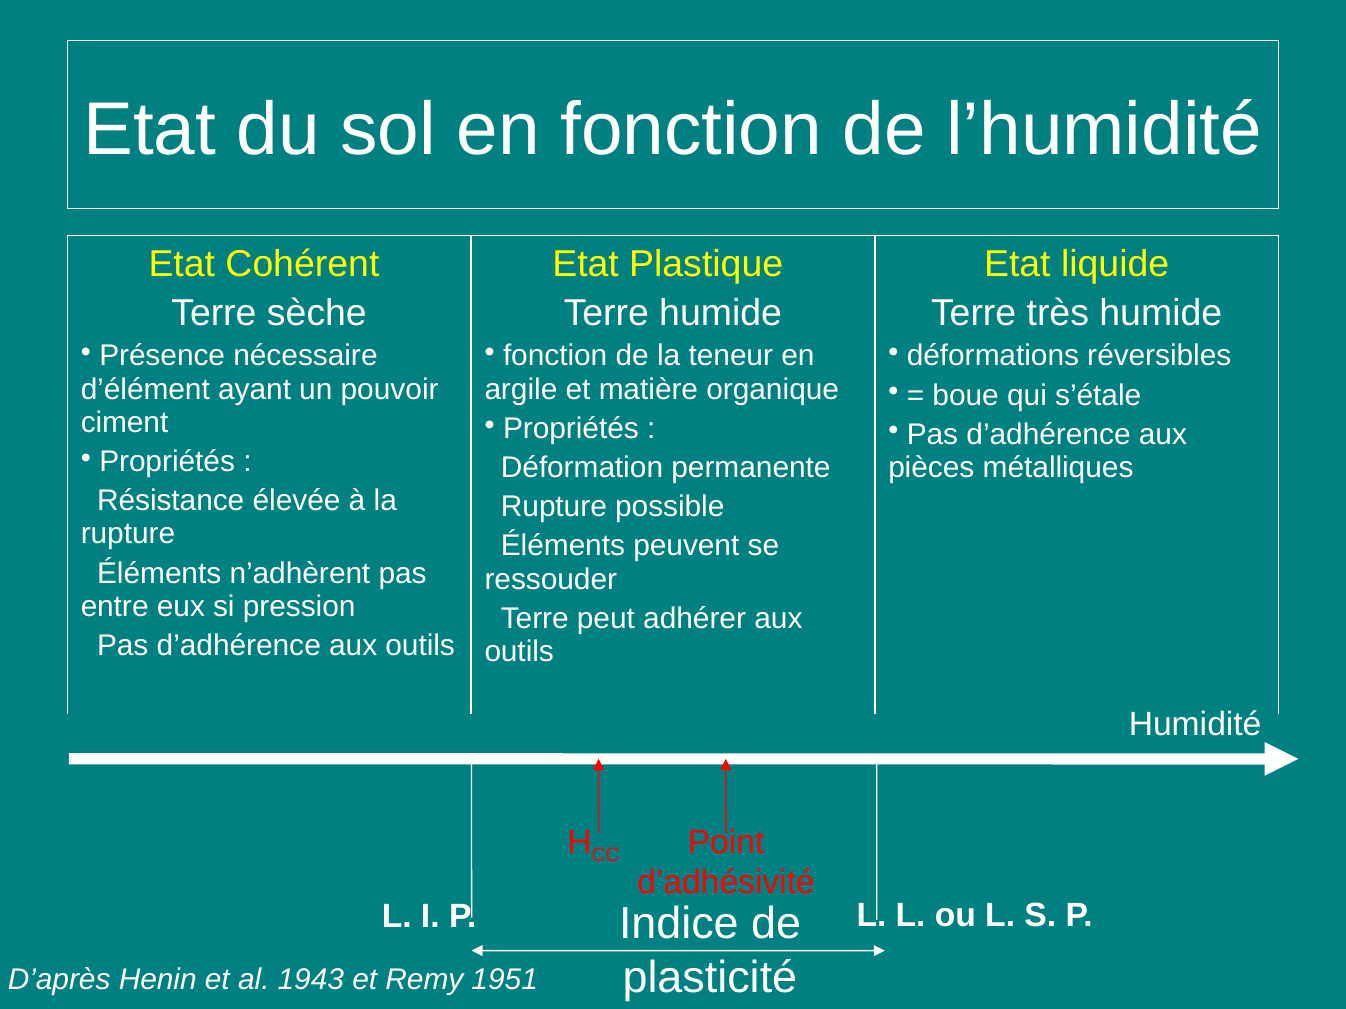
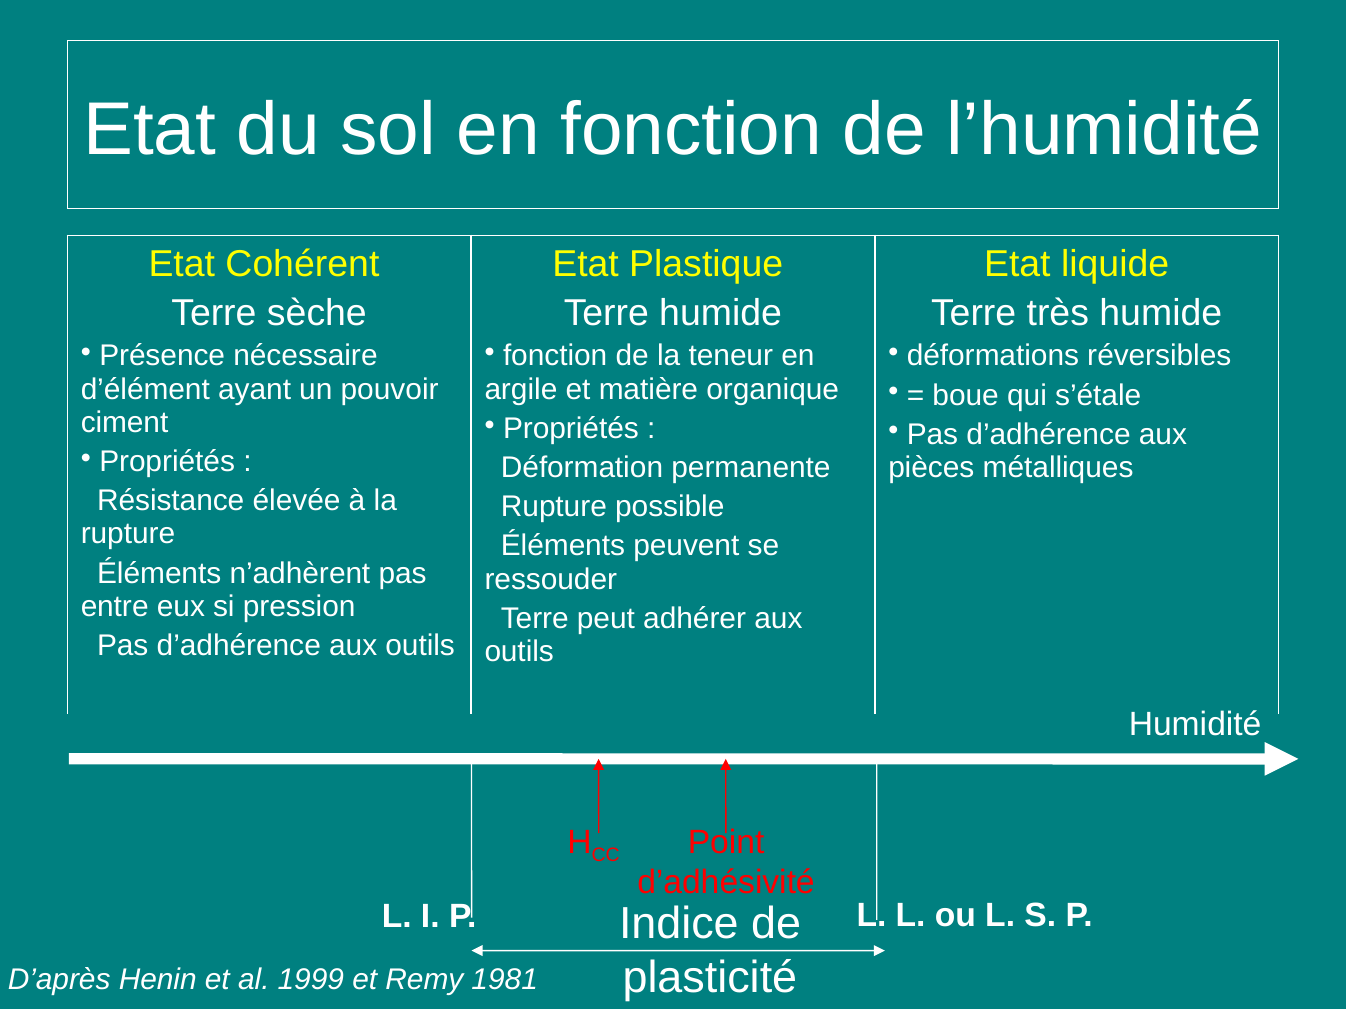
1943: 1943 -> 1999
1951: 1951 -> 1981
